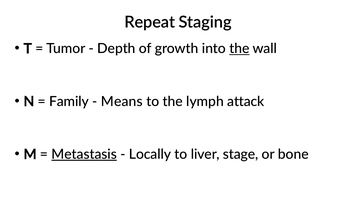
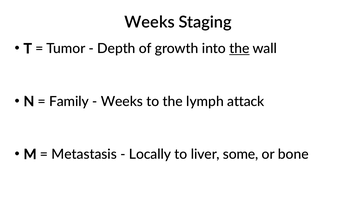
Repeat at (150, 22): Repeat -> Weeks
Means at (122, 101): Means -> Weeks
Metastasis underline: present -> none
stage: stage -> some
